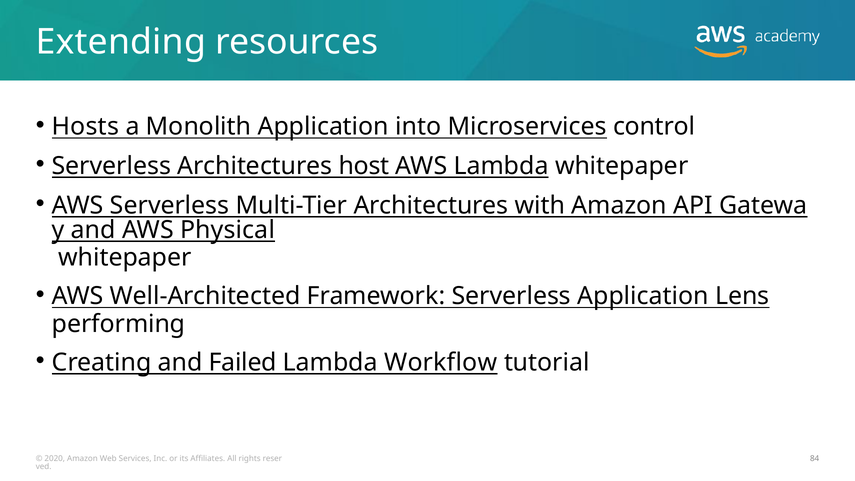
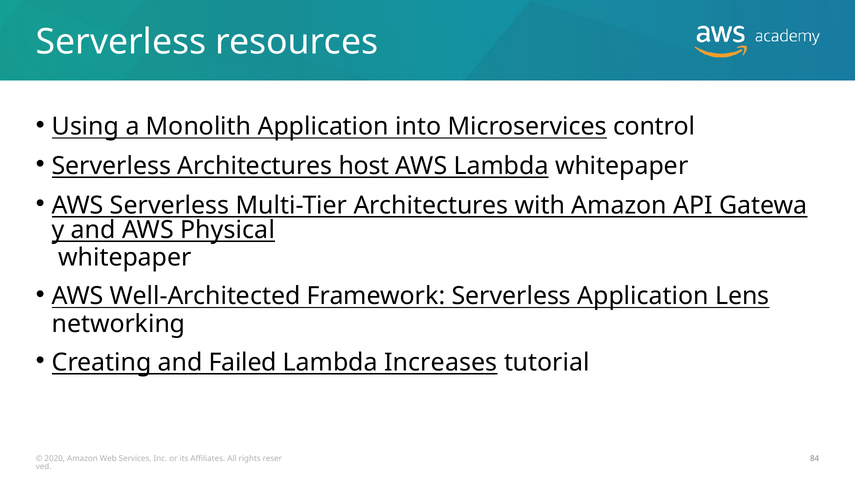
Extending at (121, 42): Extending -> Serverless
Hosts: Hosts -> Using
performing: performing -> networking
Workflow: Workflow -> Increases
